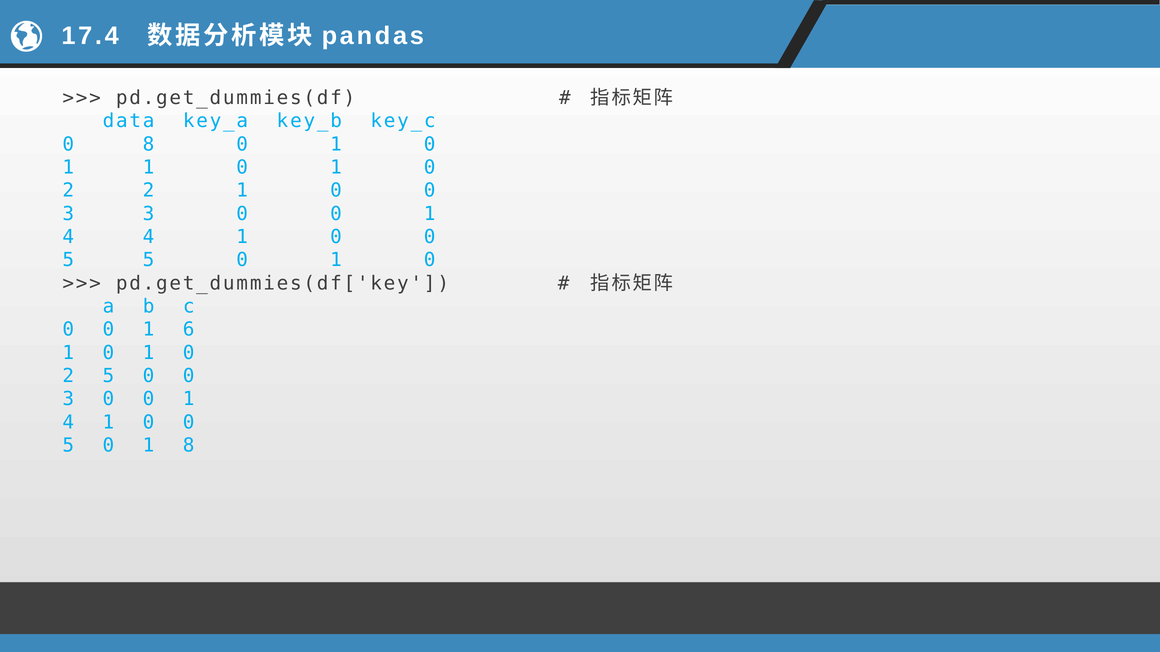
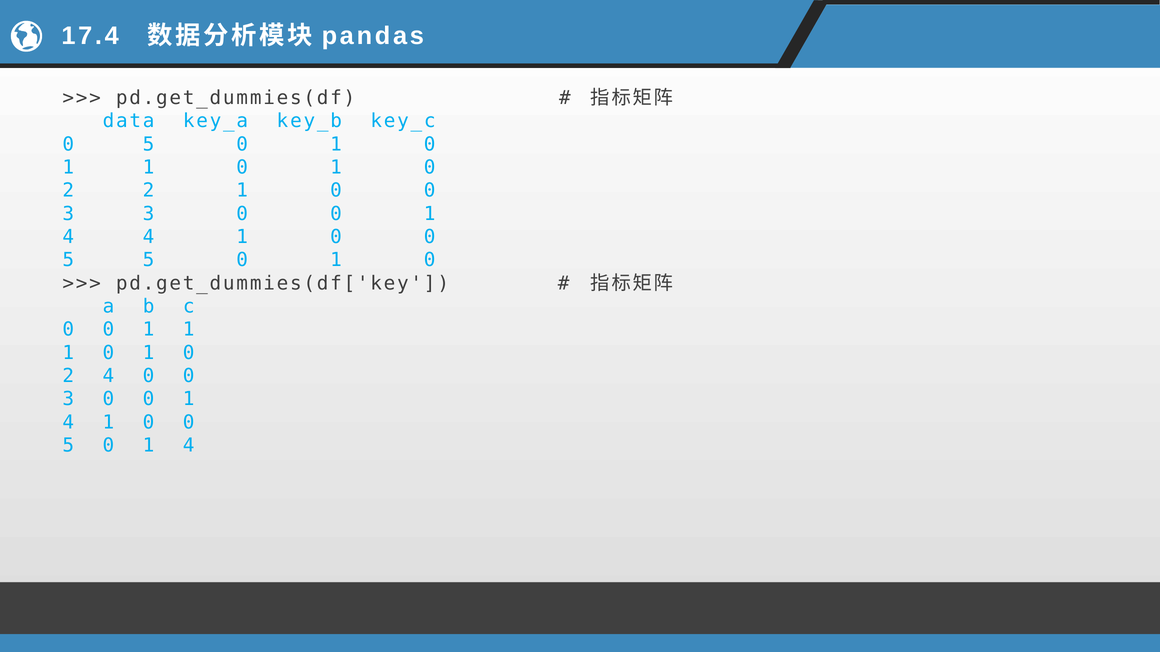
8 at (149, 144): 8 -> 5
0 0 1 6: 6 -> 1
2 5: 5 -> 4
5 0 1 8: 8 -> 4
